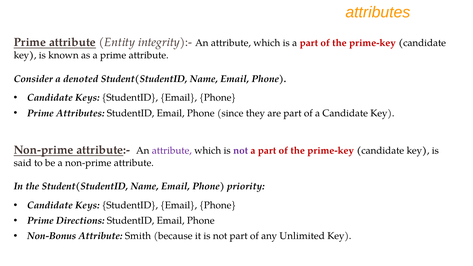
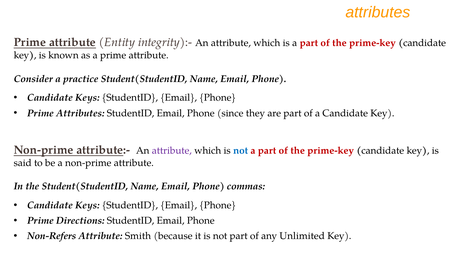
denoted: denoted -> practice
not at (241, 151) colour: purple -> blue
priority: priority -> commas
Non-Bonus: Non-Bonus -> Non-Refers
